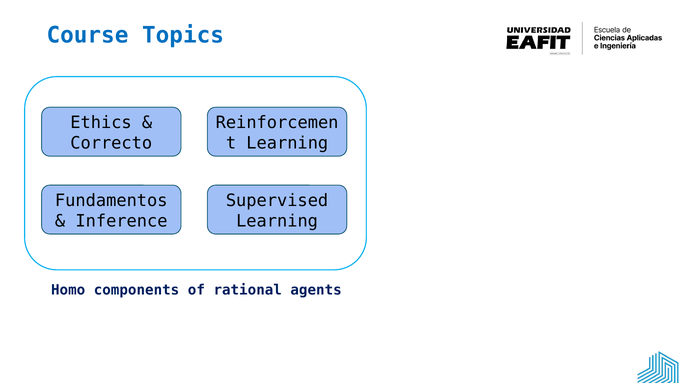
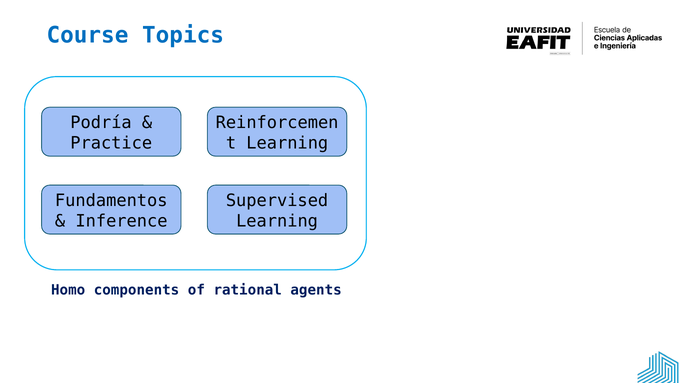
Ethics: Ethics -> Podría
Correcto: Correcto -> Practice
